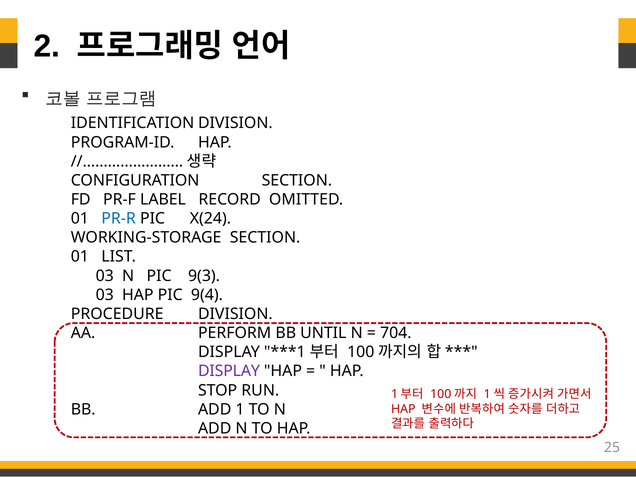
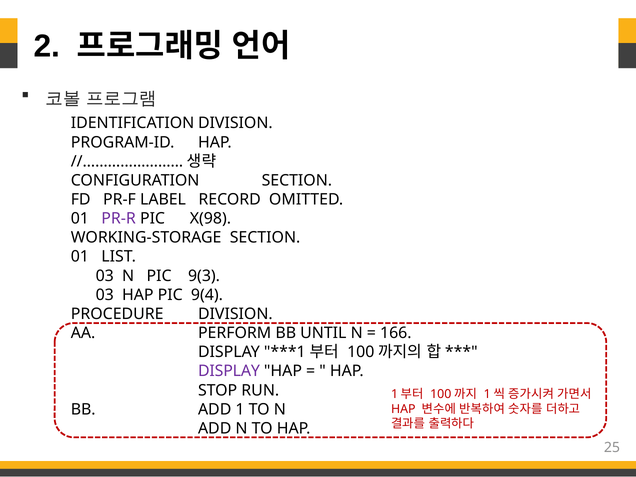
PR-R colour: blue -> purple
X(24: X(24 -> X(98
704: 704 -> 166
